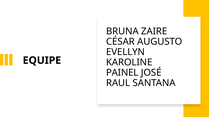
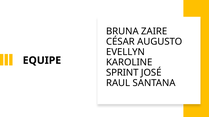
PAINEL: PAINEL -> SPRINT
